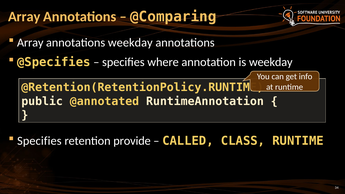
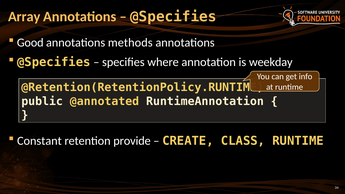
@Comparing at (173, 17): @Comparing -> @Specifies
Array at (30, 43): Array -> Good
annotations weekday: weekday -> methods
Specifies at (39, 141): Specifies -> Constant
CALLED: CALLED -> CREATE
